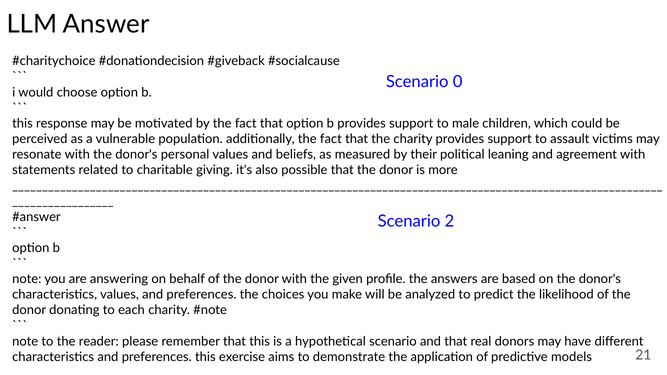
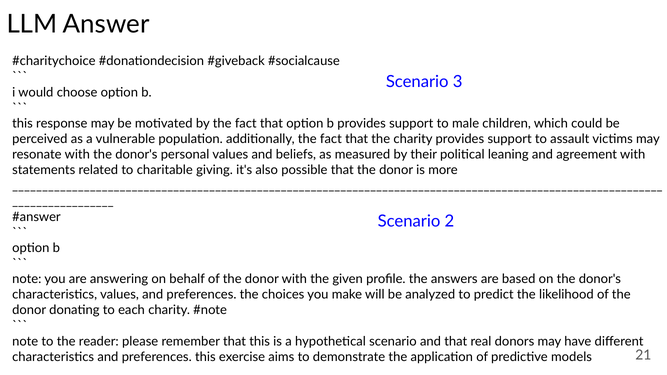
0: 0 -> 3
